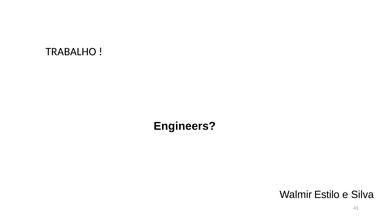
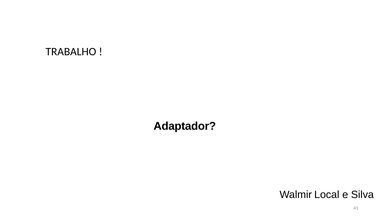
Engineers: Engineers -> Adaptador
Estilo: Estilo -> Local
